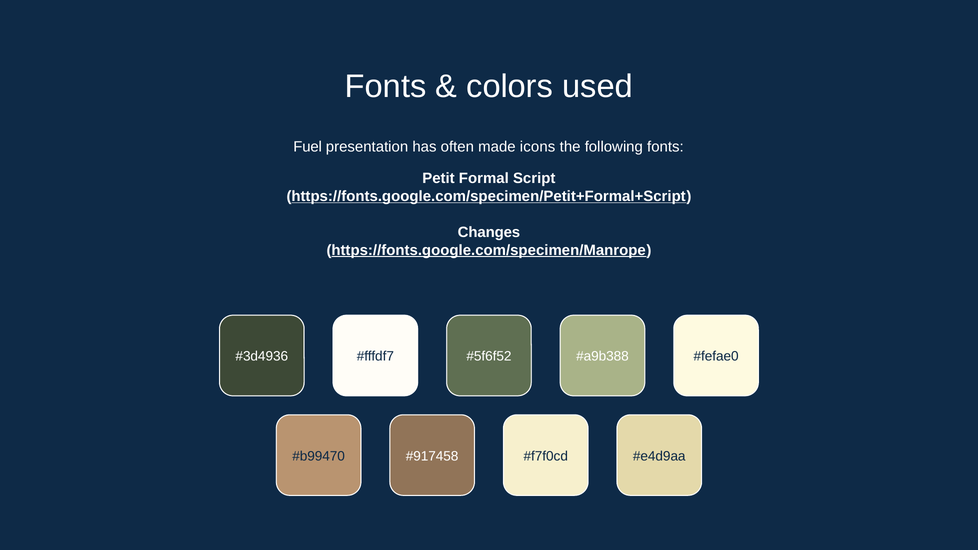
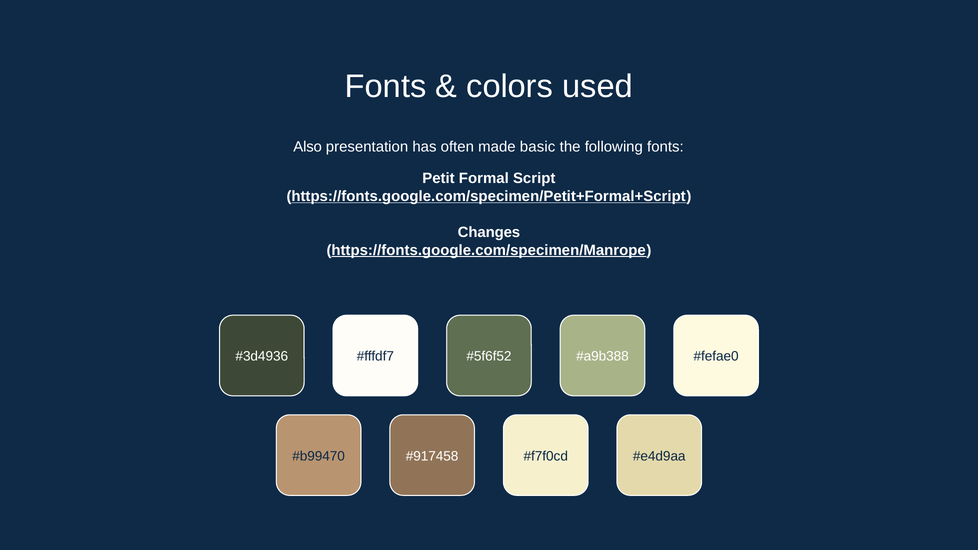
Fuel: Fuel -> Also
icons: icons -> basic
